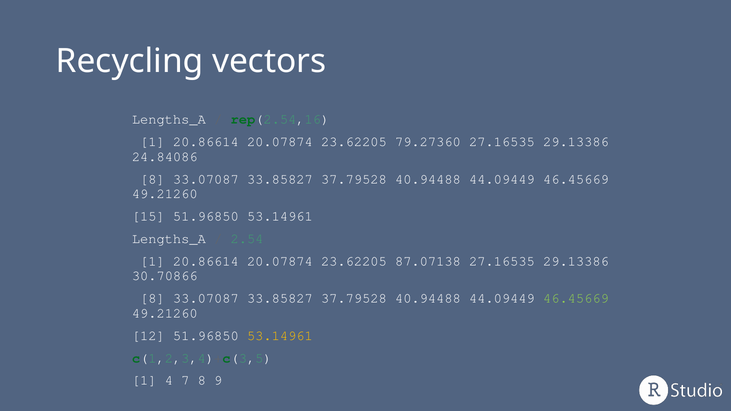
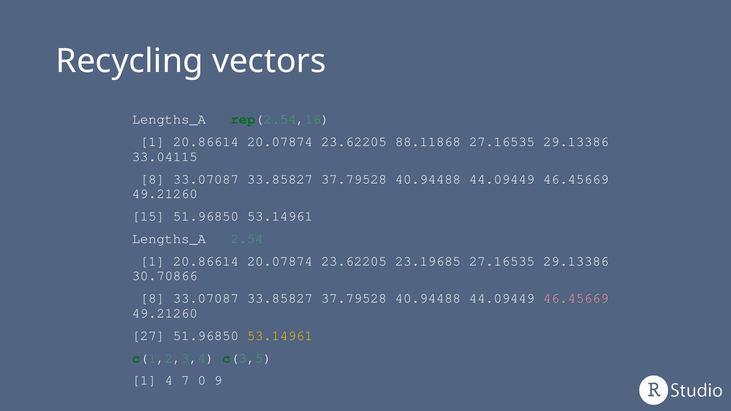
79.27360: 79.27360 -> 88.11868
24.84086: 24.84086 -> 33.04115
87.07138: 87.07138 -> 23.19685
46.45669 at (576, 299) colour: light green -> pink
12: 12 -> 27
7 8: 8 -> 0
